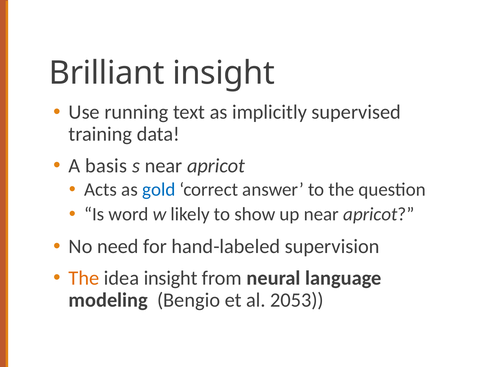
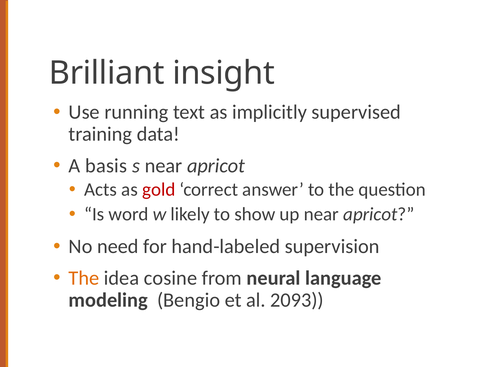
gold colour: blue -> red
idea insight: insight -> cosine
2053: 2053 -> 2093
